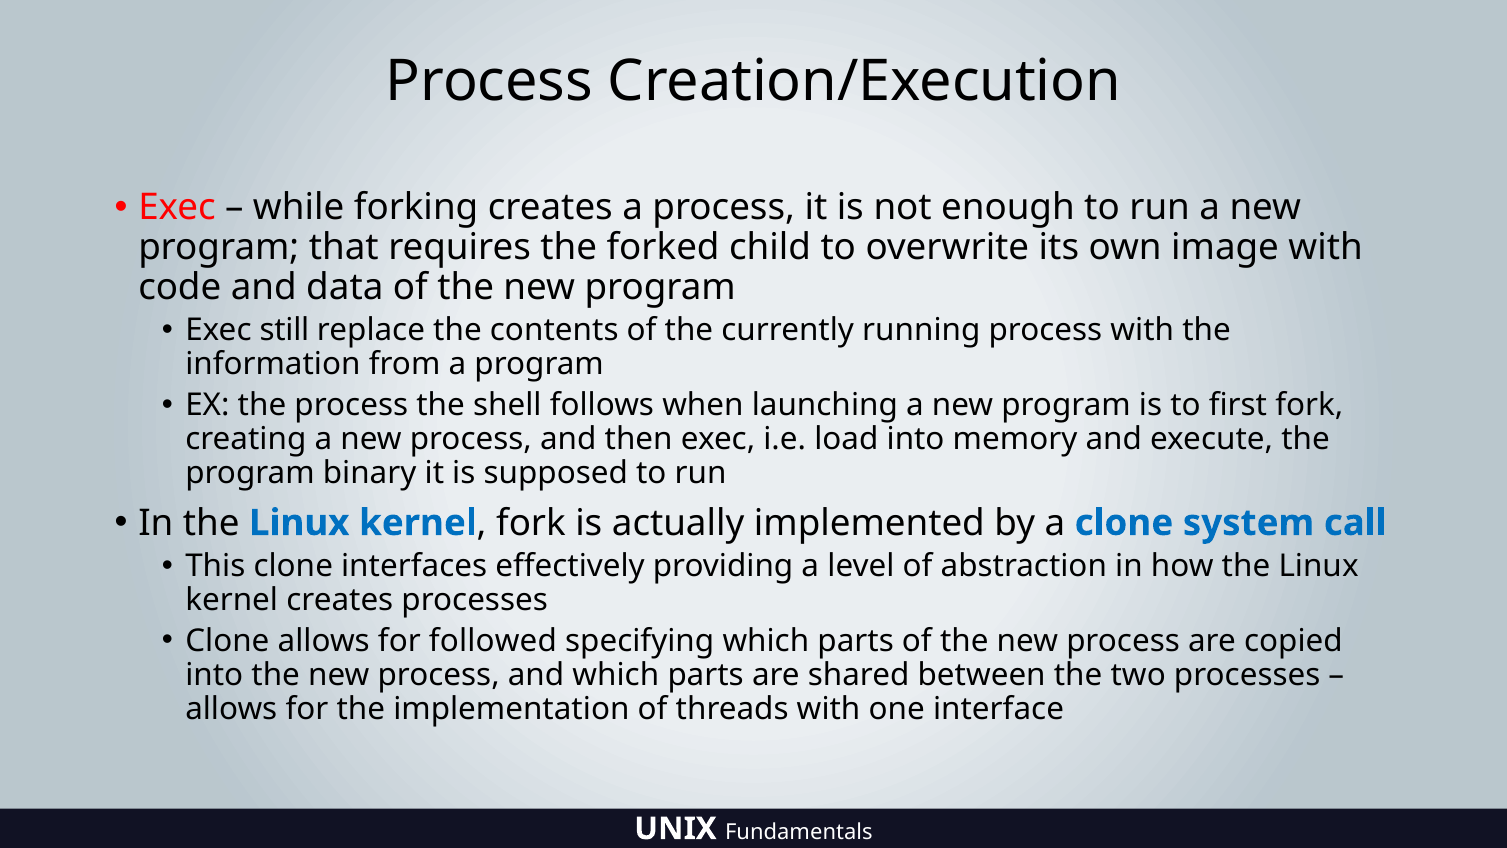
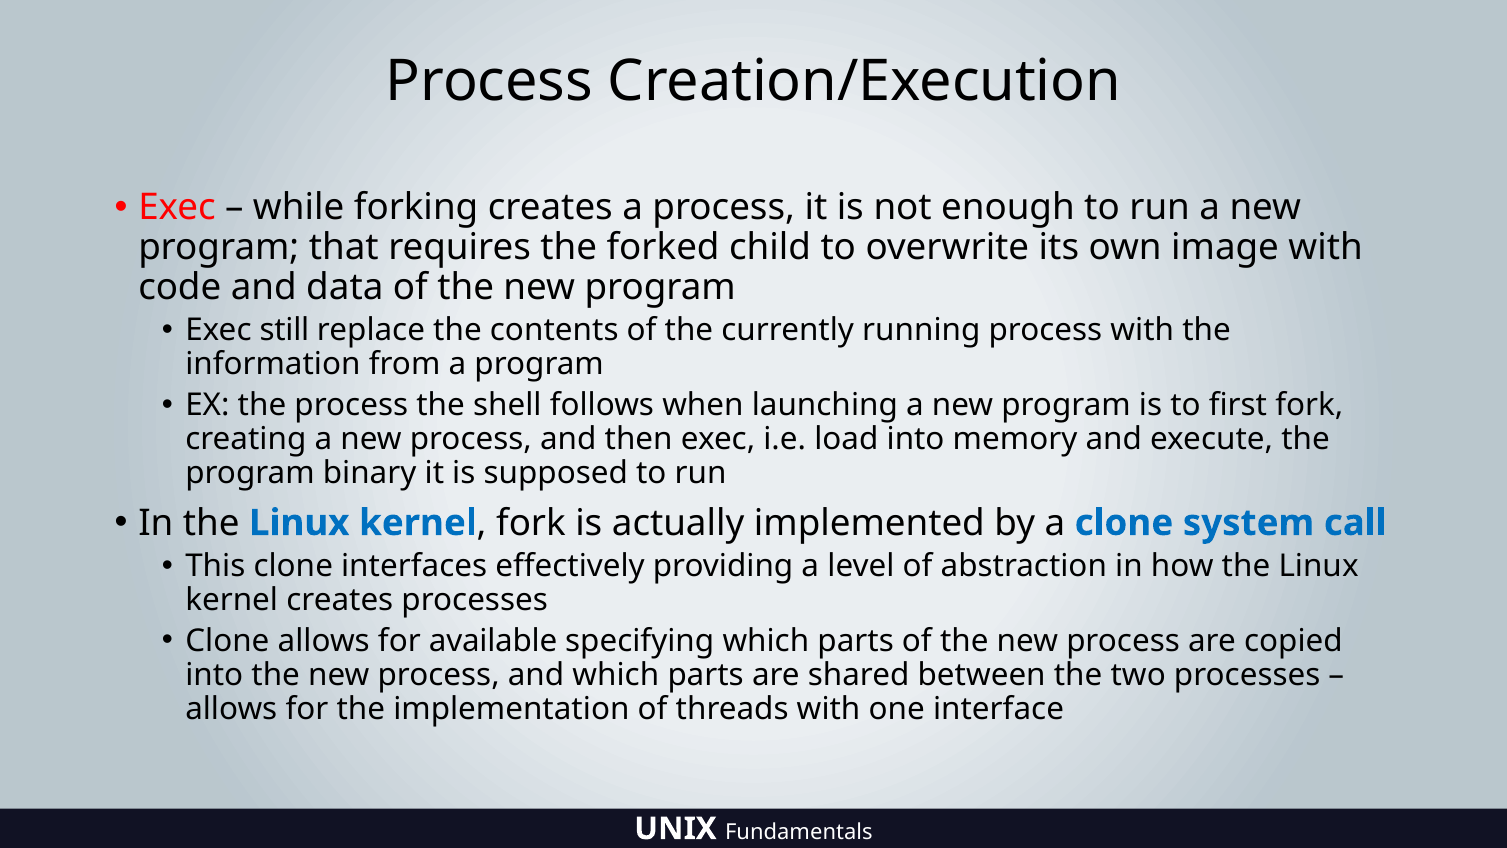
followed: followed -> available
